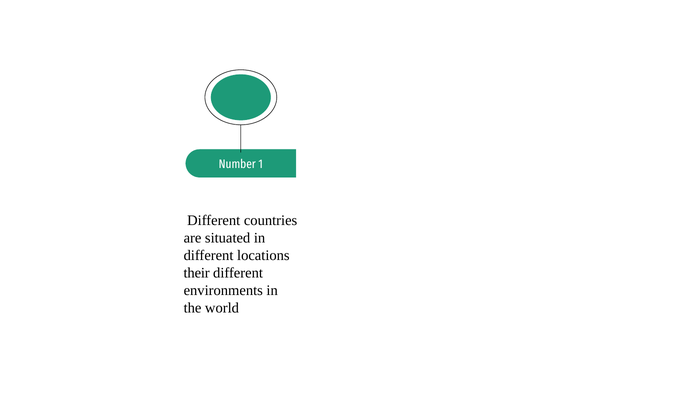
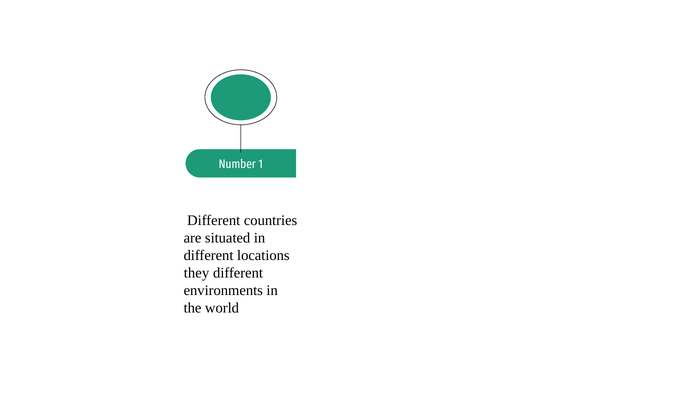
their: their -> they
